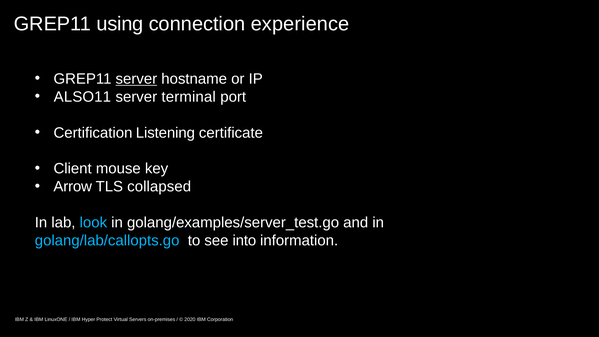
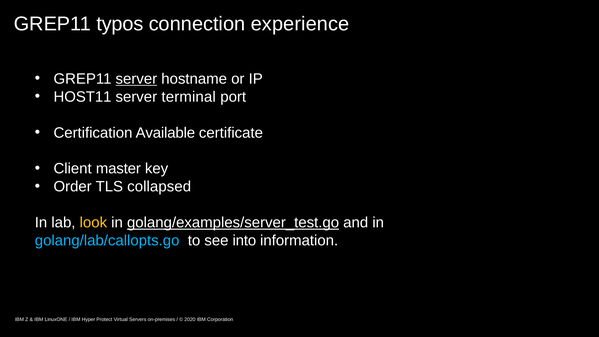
using: using -> typos
ALSO11: ALSO11 -> HOST11
Listening: Listening -> Available
mouse: mouse -> master
Arrow: Arrow -> Order
look colour: light blue -> yellow
golang/examples/server_test.go underline: none -> present
